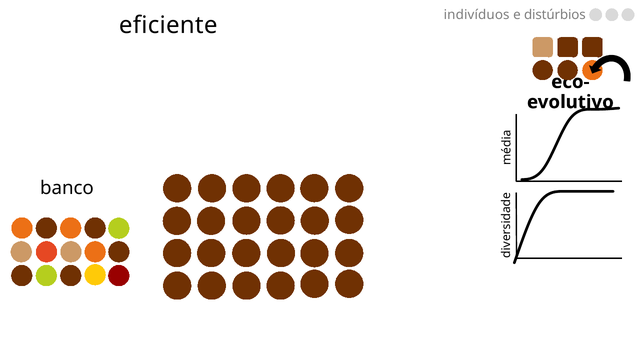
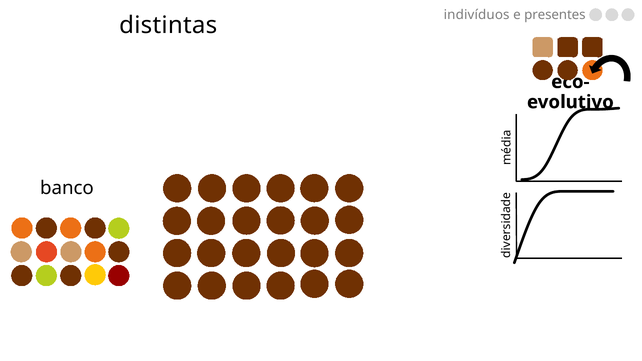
distúrbios: distúrbios -> presentes
eficiente: eficiente -> distintas
